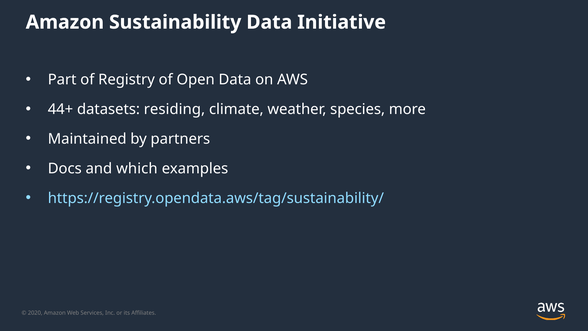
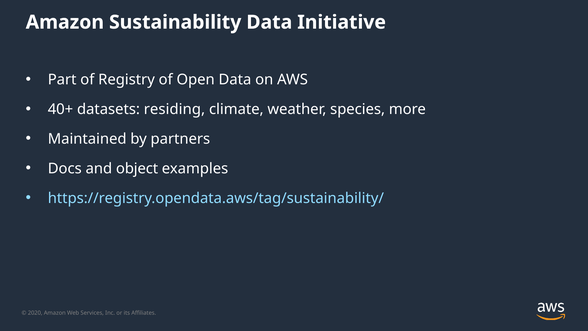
44+: 44+ -> 40+
which: which -> object
